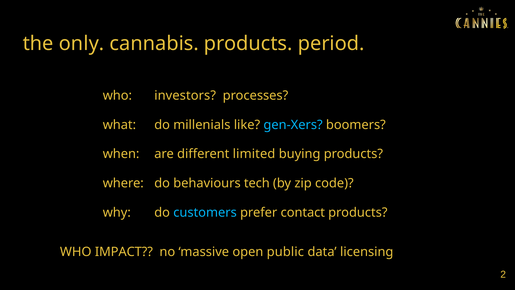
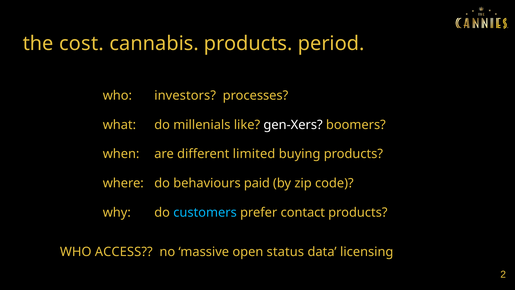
only: only -> cost
gen-Xers colour: light blue -> white
tech: tech -> paid
IMPACT: IMPACT -> ACCESS
public: public -> status
